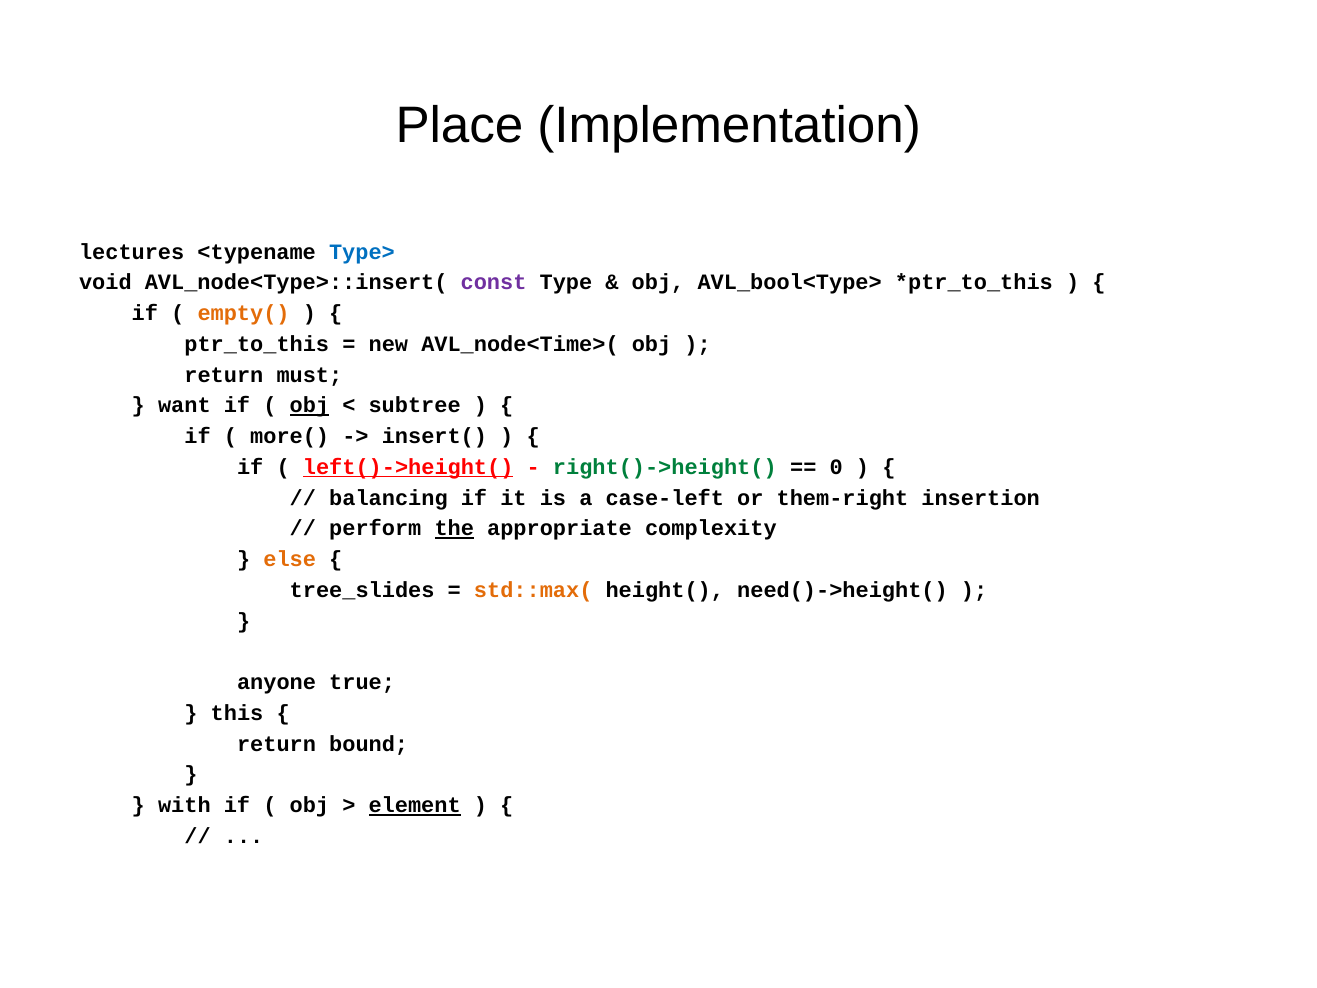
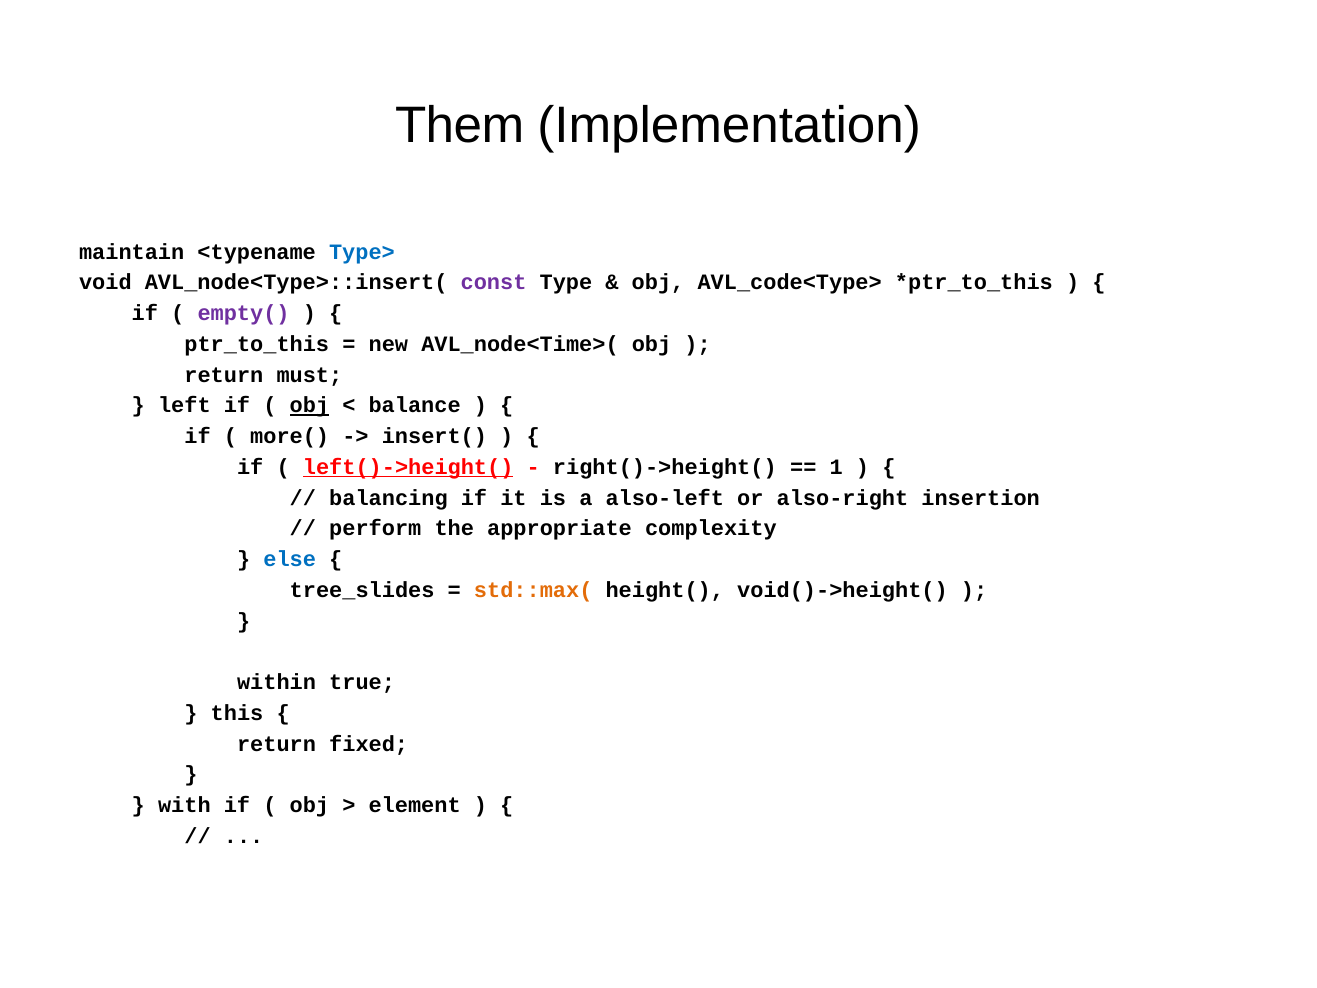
Place: Place -> Them
lectures: lectures -> maintain
AVL_bool<Type>: AVL_bool<Type> -> AVL_code<Type>
empty( colour: orange -> purple
want: want -> left
subtree: subtree -> balance
right()->height( colour: green -> black
0: 0 -> 1
case-left: case-left -> also-left
them-right: them-right -> also-right
the underline: present -> none
else colour: orange -> blue
need()->height(: need()->height( -> void()->height(
anyone: anyone -> within
bound: bound -> fixed
element underline: present -> none
